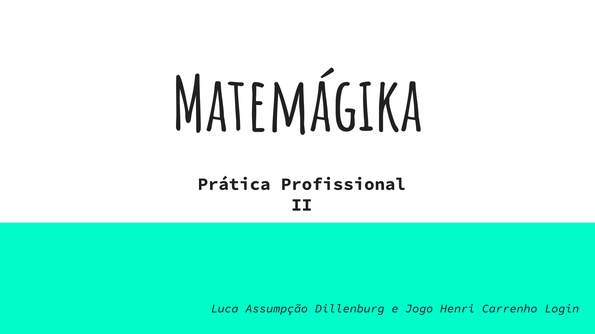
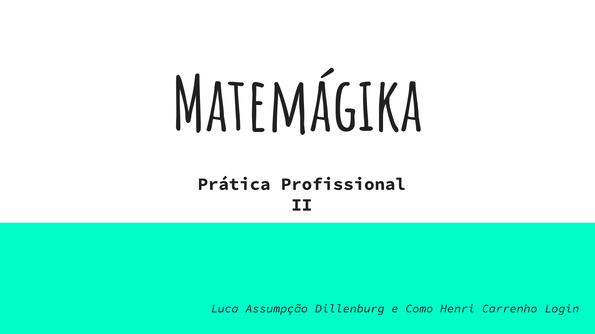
Jogo: Jogo -> Como
